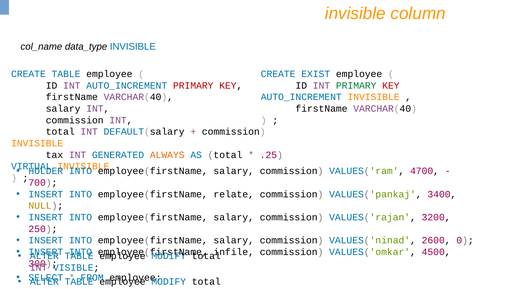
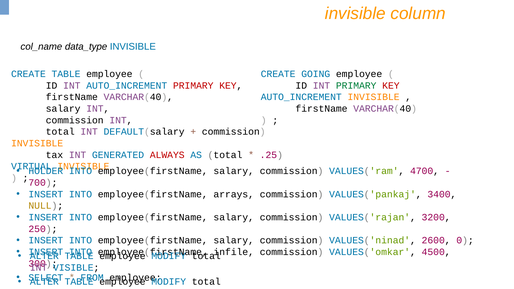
EXIST: EXIST -> GOING
ALWAYS colour: orange -> red
relate: relate -> arrays
